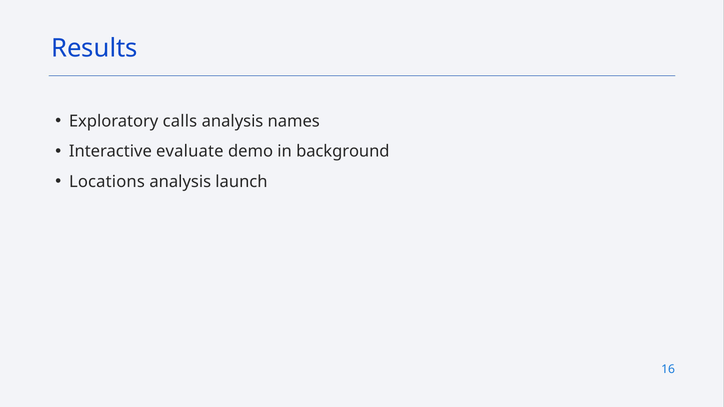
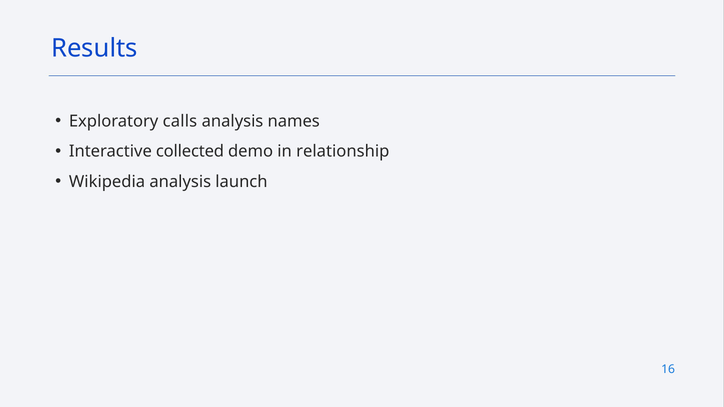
evaluate: evaluate -> collected
background: background -> relationship
Locations: Locations -> Wikipedia
